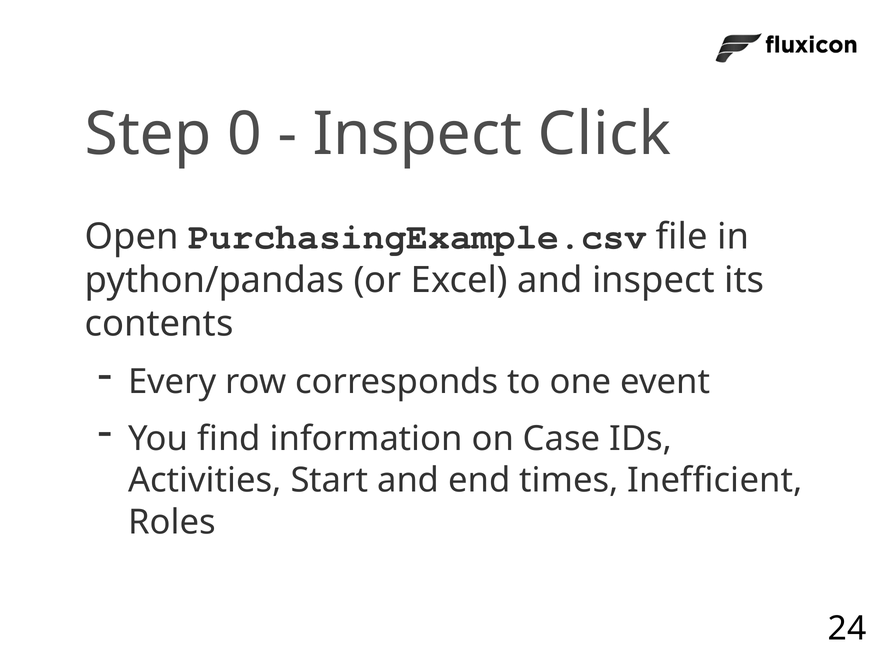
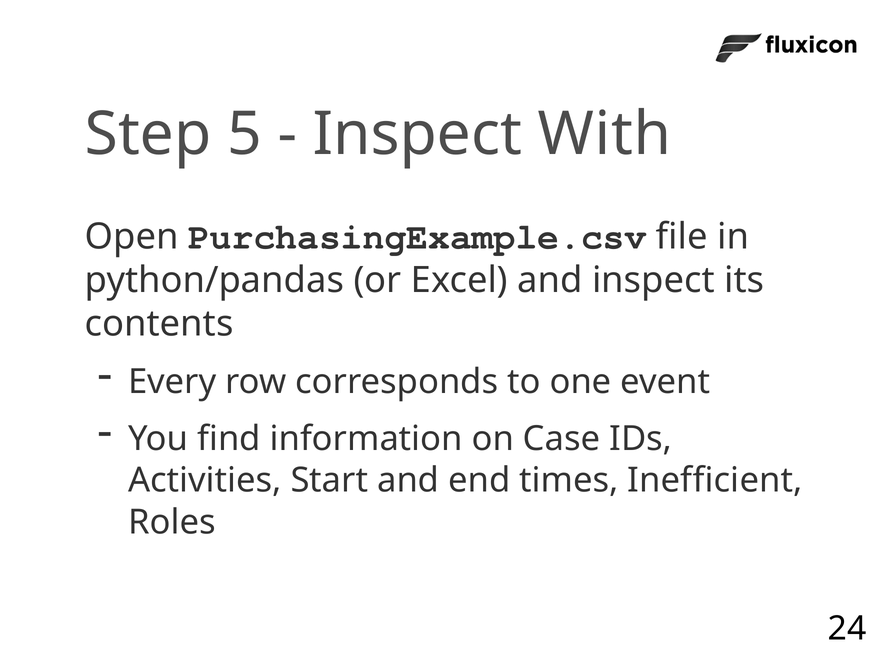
0: 0 -> 5
Click: Click -> With
